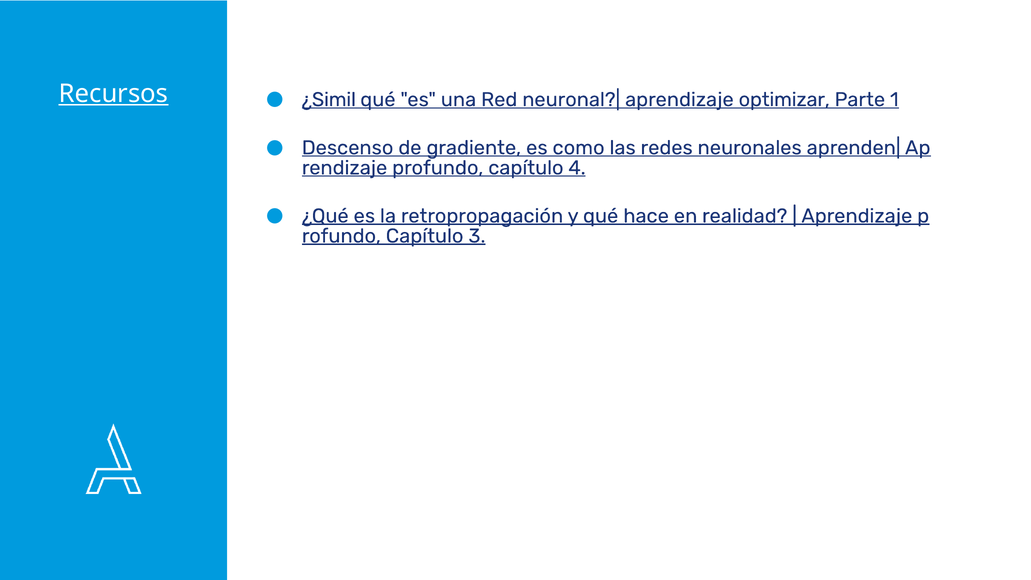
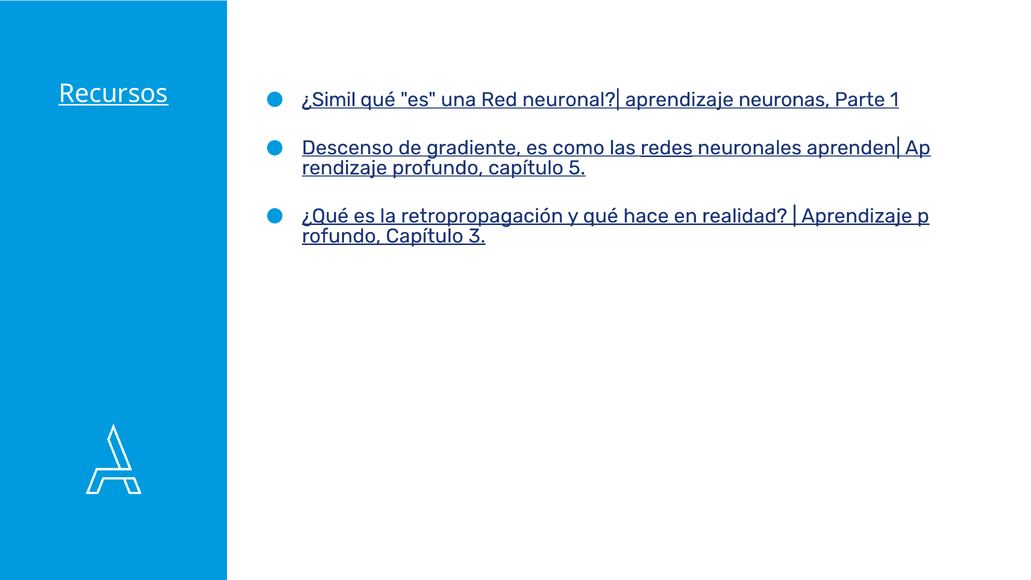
optimizar: optimizar -> neuronas
redes underline: none -> present
4: 4 -> 5
